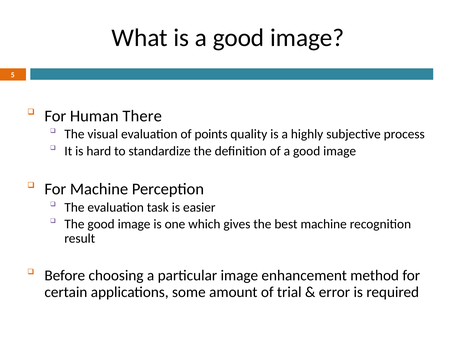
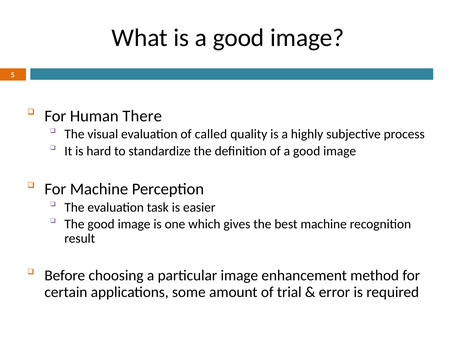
points: points -> called
